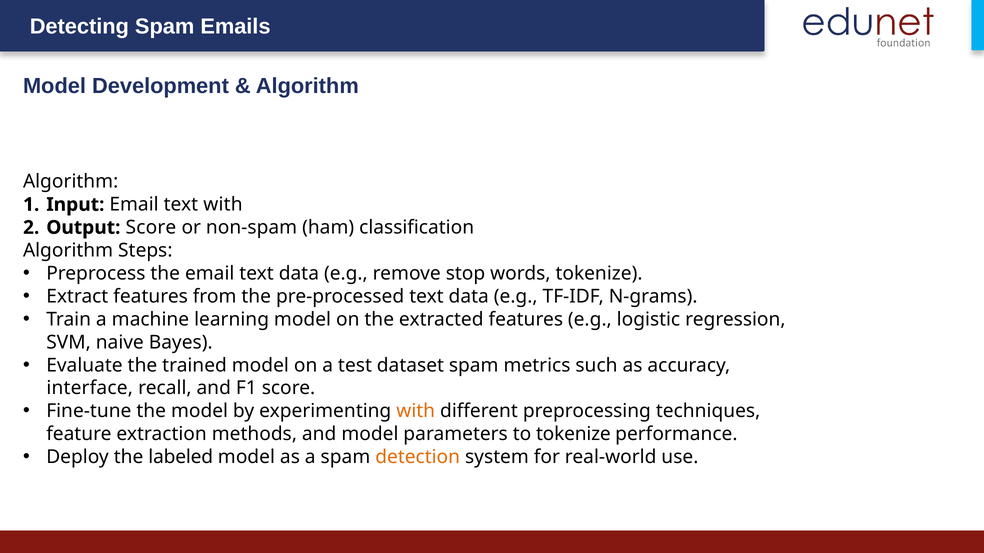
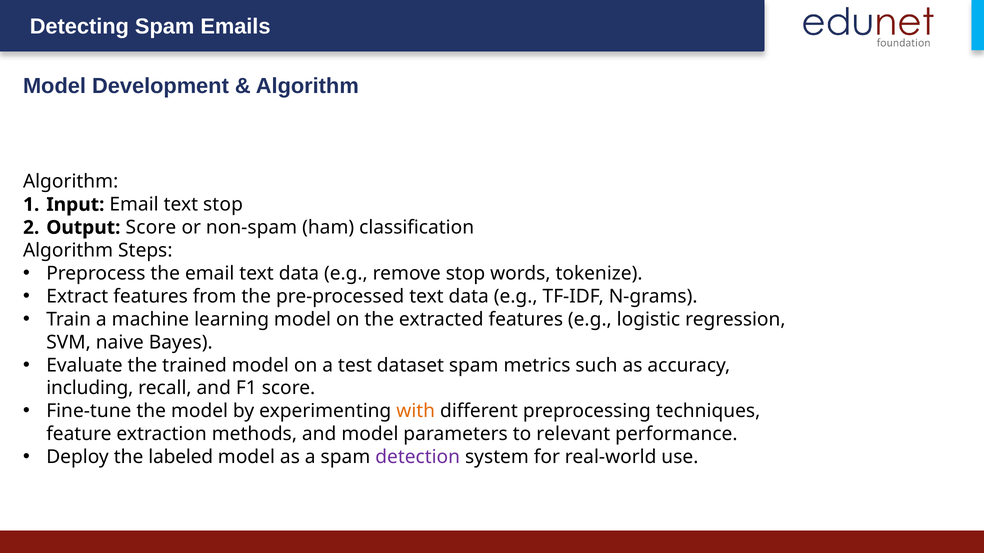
text with: with -> stop
interface: interface -> including
to tokenize: tokenize -> relevant
detection colour: orange -> purple
